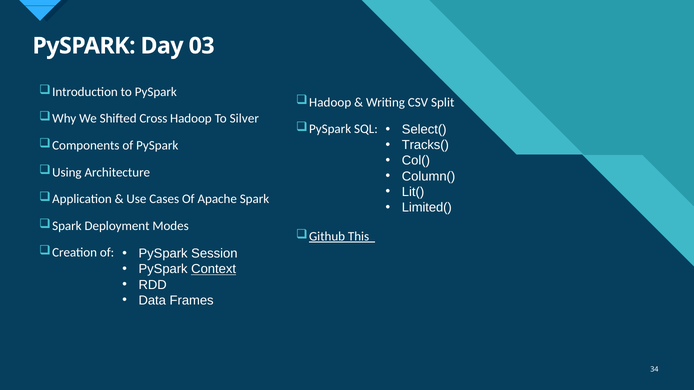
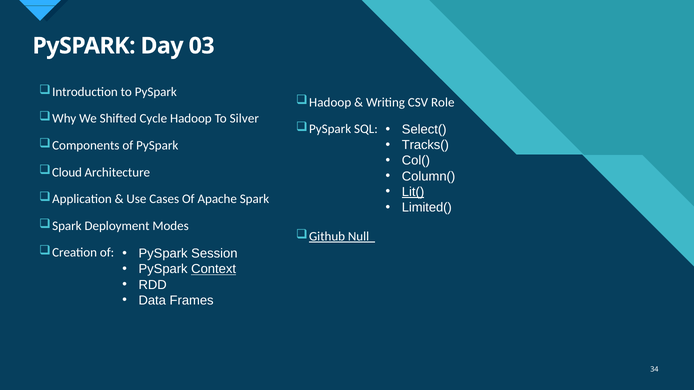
Split: Split -> Role
Cross: Cross -> Cycle
Using: Using -> Cloud
Lit( underline: none -> present
This: This -> Null
